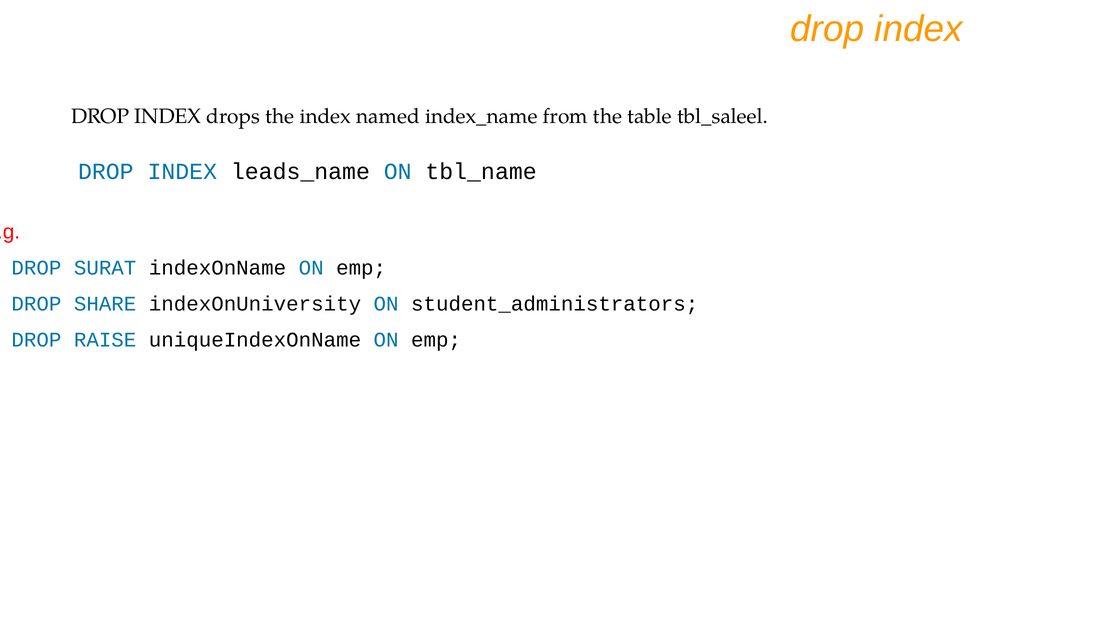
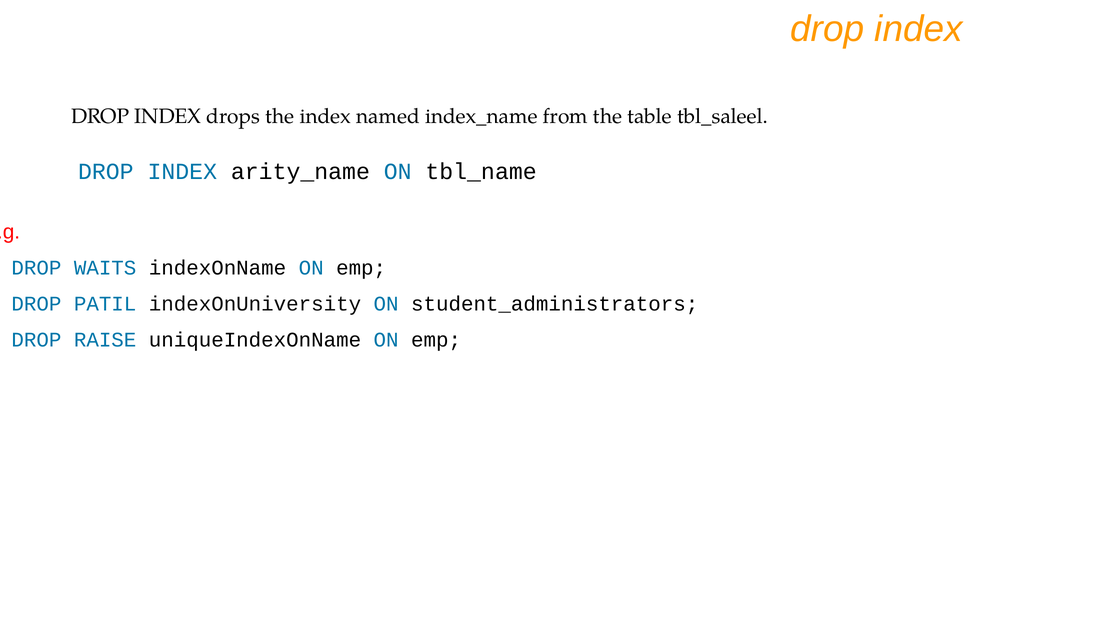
leads_name: leads_name -> arity_name
SURAT: SURAT -> WAITS
SHARE: SHARE -> PATIL
